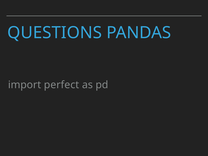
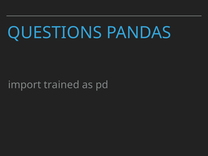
perfect: perfect -> trained
